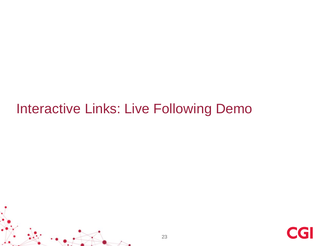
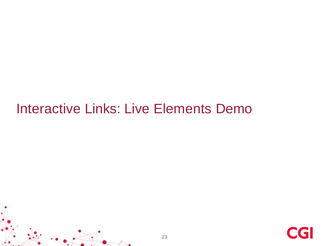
Following: Following -> Elements
